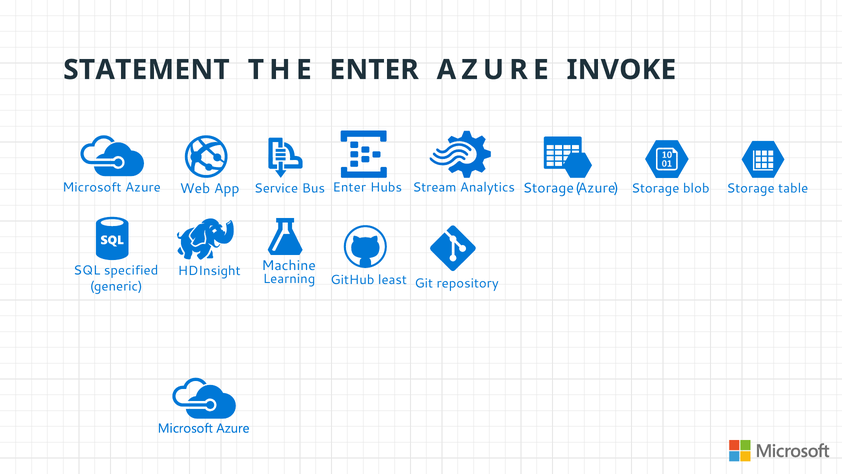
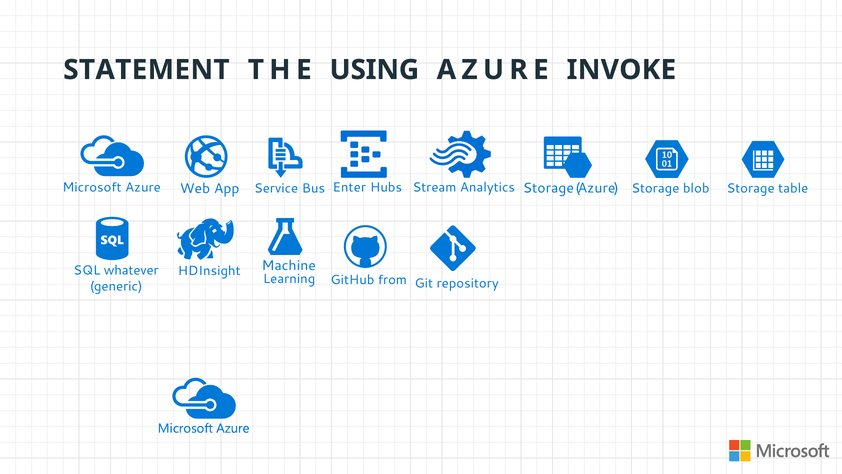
THE ENTER: ENTER -> USING
specified: specified -> whatever
least: least -> from
